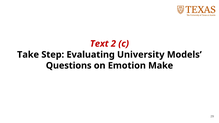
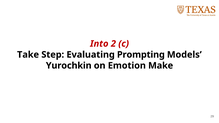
Text: Text -> Into
University: University -> Prompting
Questions: Questions -> Yurochkin
